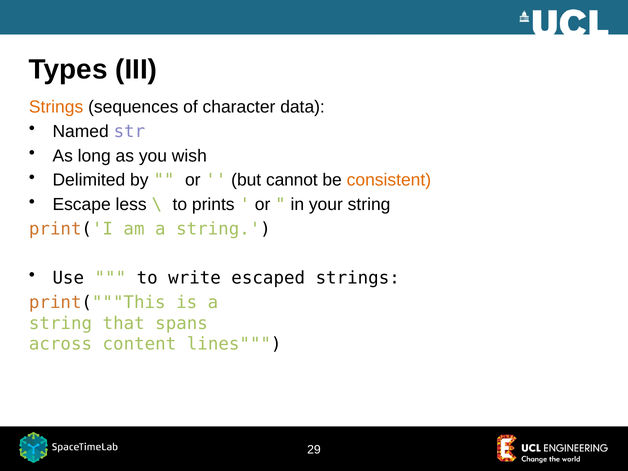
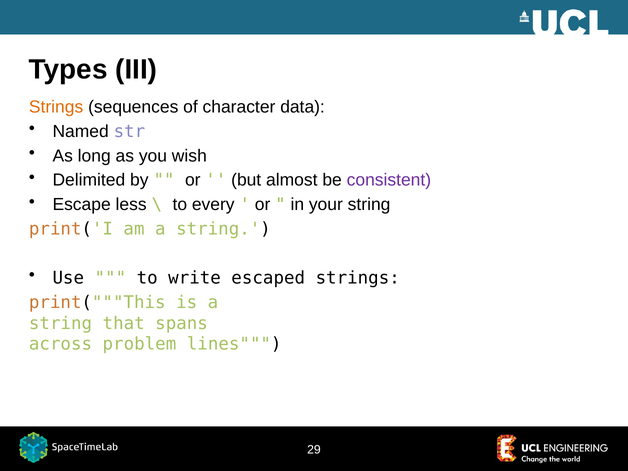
cannot: cannot -> almost
consistent colour: orange -> purple
prints: prints -> every
content: content -> problem
